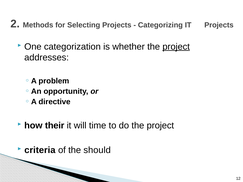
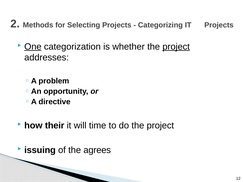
One underline: none -> present
criteria: criteria -> issuing
should: should -> agrees
